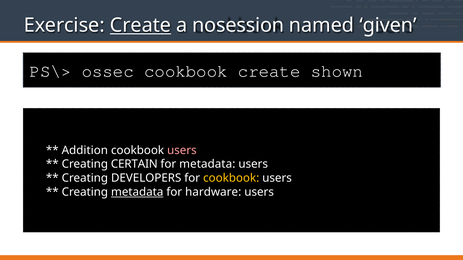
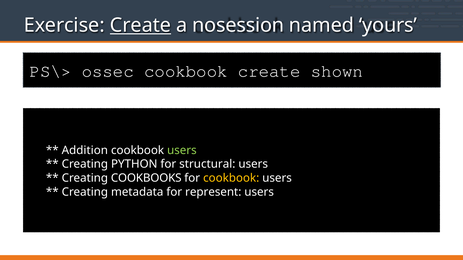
given: given -> yours
users at (182, 151) colour: pink -> light green
CERTAIN: CERTAIN -> PYTHON
for metadata: metadata -> structural
DEVELOPERS: DEVELOPERS -> COOKBOOKS
metadata at (137, 192) underline: present -> none
hardware: hardware -> represent
